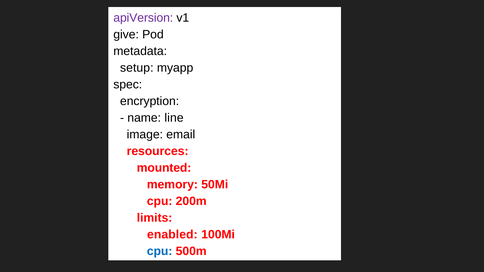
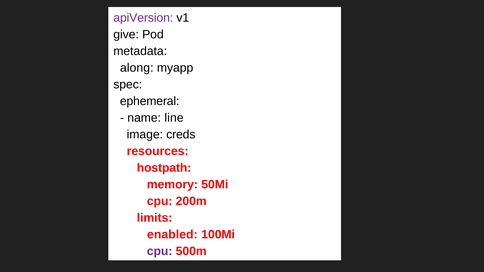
setup: setup -> along
encryption: encryption -> ephemeral
email: email -> creds
mounted: mounted -> hostpath
cpu at (160, 251) colour: blue -> purple
